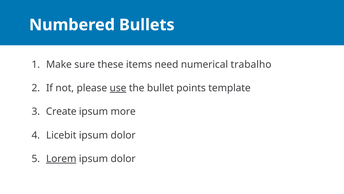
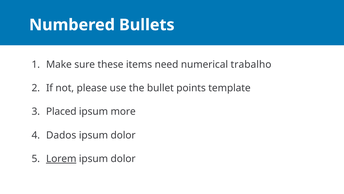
use underline: present -> none
Create: Create -> Placed
Licebit: Licebit -> Dados
